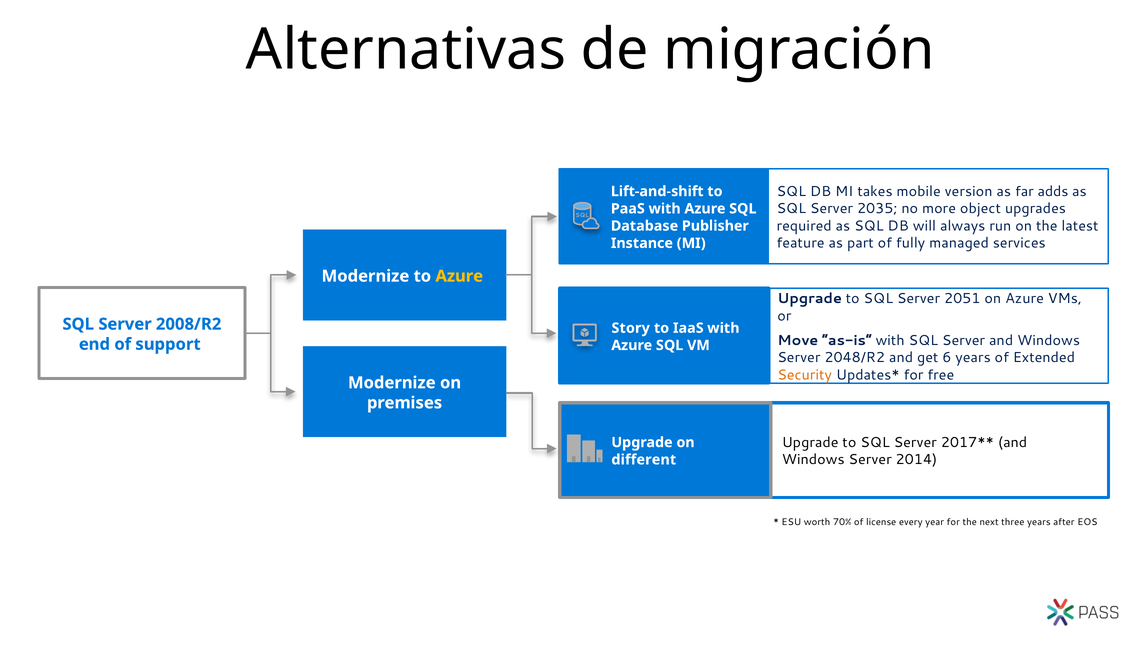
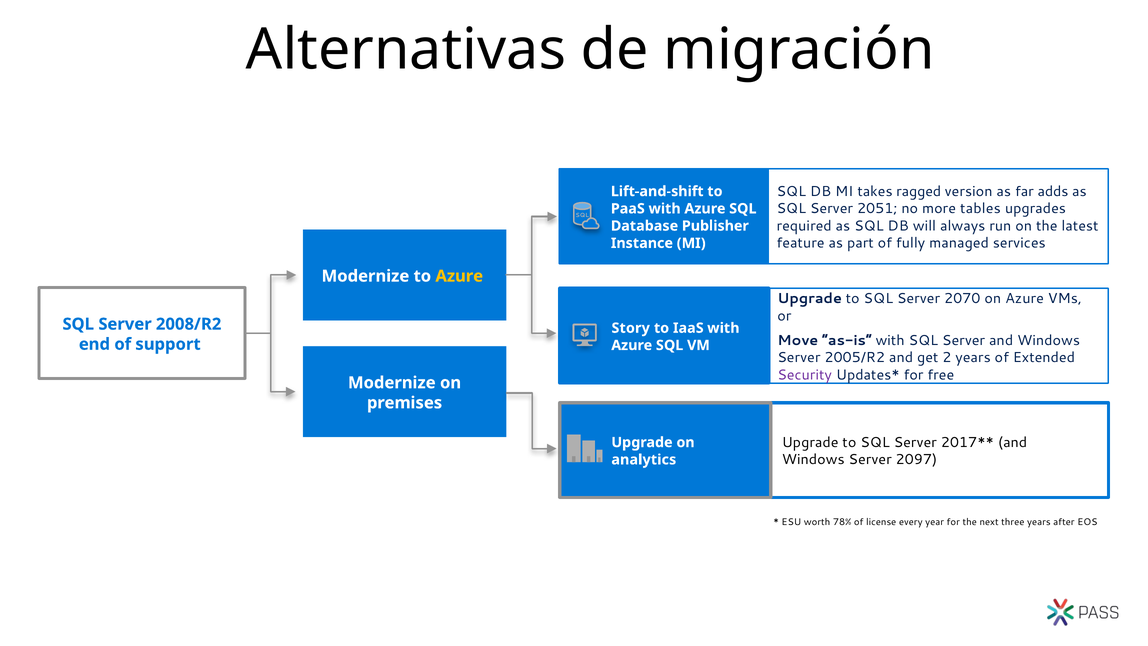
mobile: mobile -> ragged
2035: 2035 -> 2051
object: object -> tables
2051: 2051 -> 2070
2048/R2: 2048/R2 -> 2005/R2
6: 6 -> 2
Security colour: orange -> purple
2014: 2014 -> 2097
different: different -> analytics
70%: 70% -> 78%
